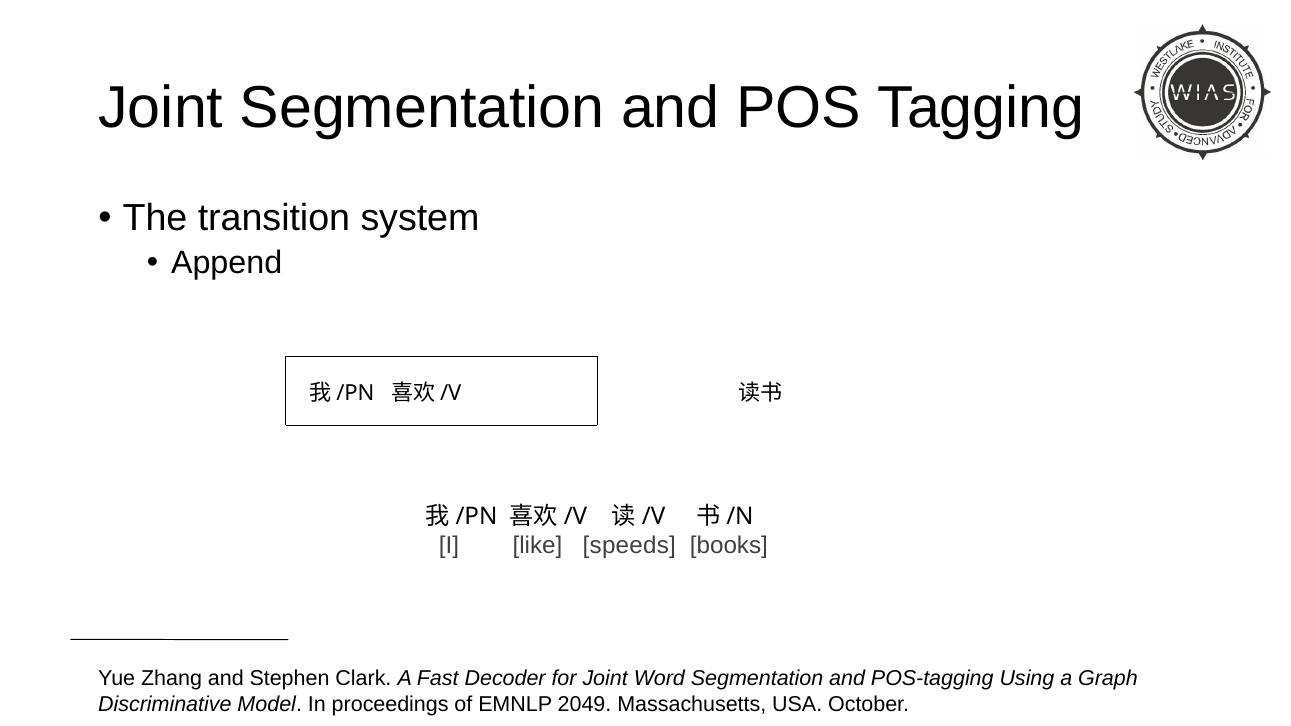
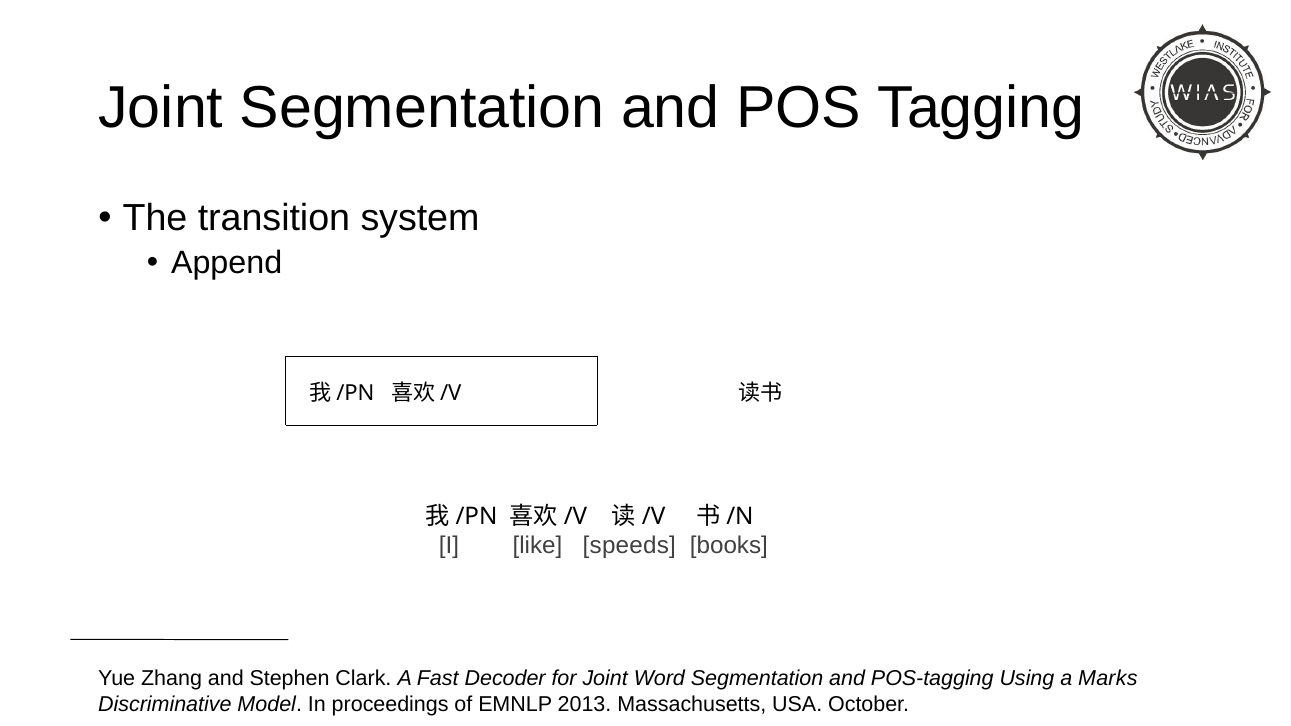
Graph: Graph -> Marks
2049: 2049 -> 2013
